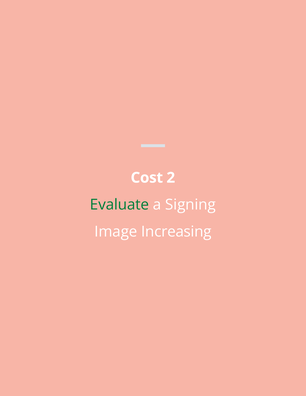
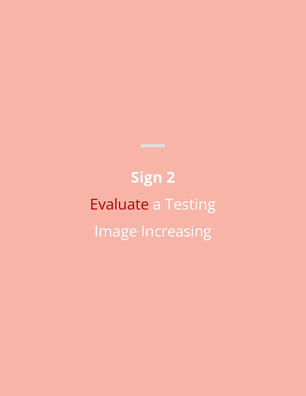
Cost: Cost -> Sign
Evaluate colour: green -> red
Signing: Signing -> Testing
